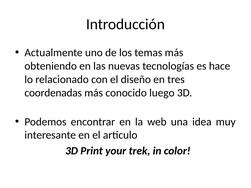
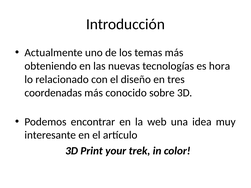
hace: hace -> hora
luego: luego -> sobre
